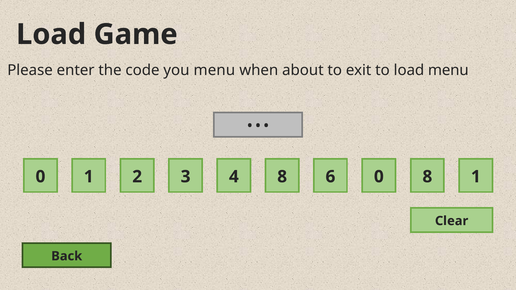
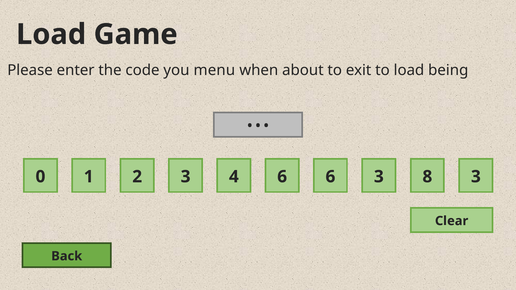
load menu: menu -> being
4 8: 8 -> 6
1 6 0: 0 -> 3
0 1: 1 -> 3
